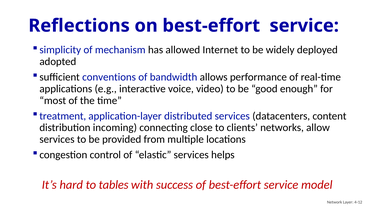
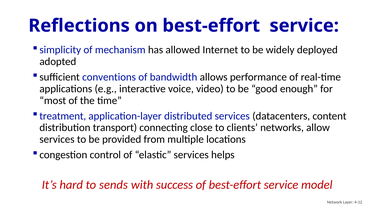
incoming: incoming -> transport
tables: tables -> sends
